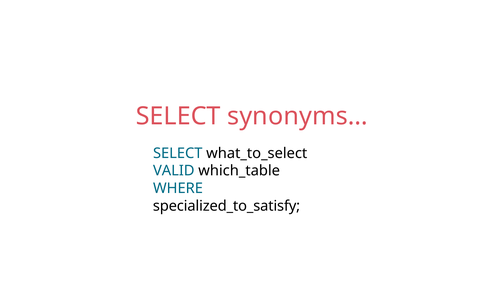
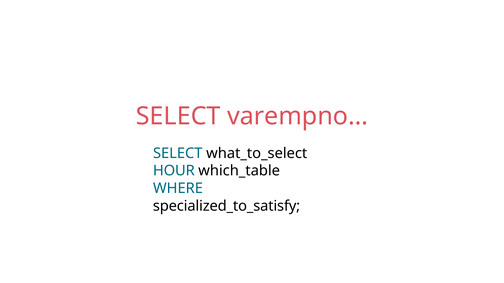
synonyms…: synonyms… -> varempno…
VALID: VALID -> HOUR
